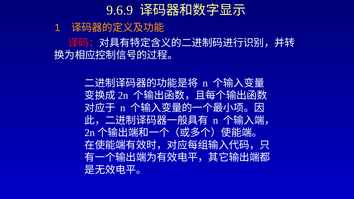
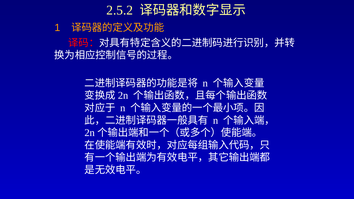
9.6.9: 9.6.9 -> 2.5.2
